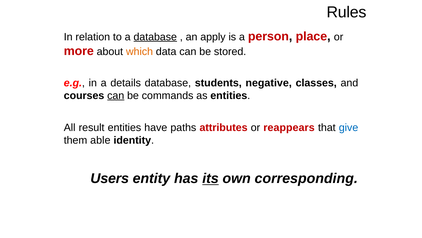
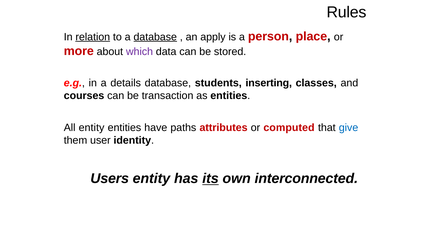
relation underline: none -> present
which colour: orange -> purple
negative: negative -> inserting
can at (116, 95) underline: present -> none
commands: commands -> transaction
All result: result -> entity
reappears: reappears -> computed
able: able -> user
corresponding: corresponding -> interconnected
